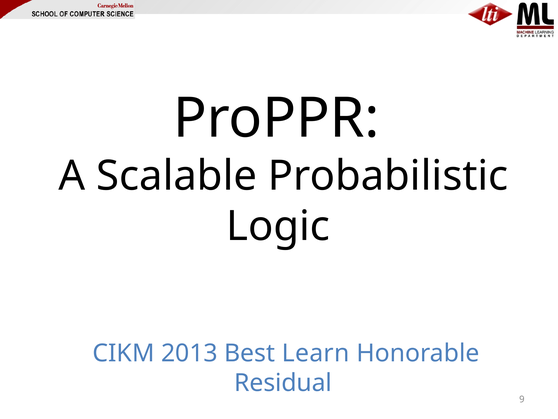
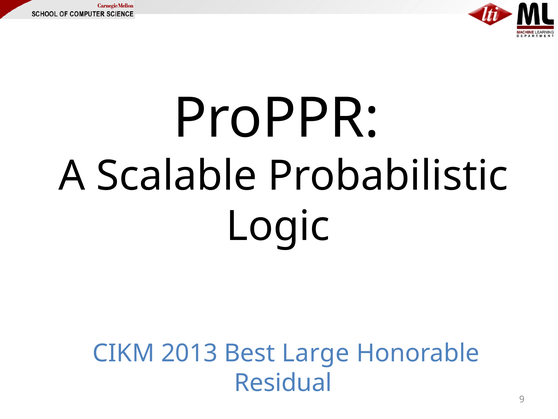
Learn: Learn -> Large
